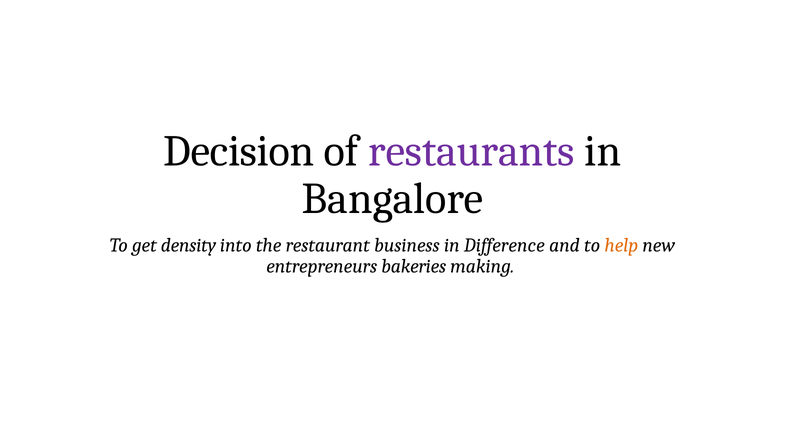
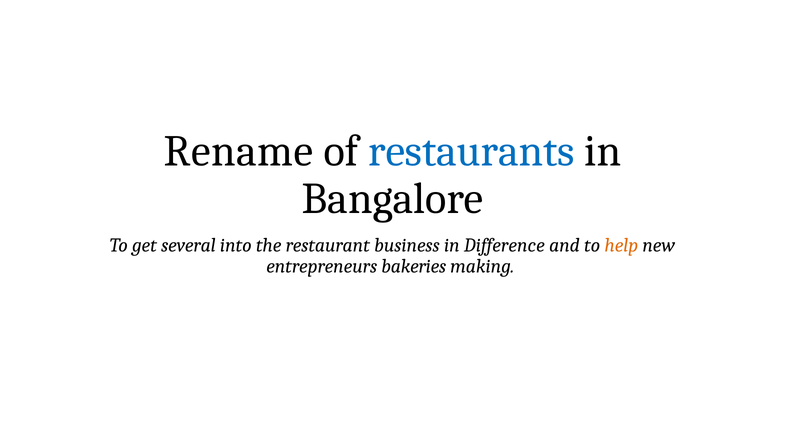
Decision: Decision -> Rename
restaurants colour: purple -> blue
density: density -> several
